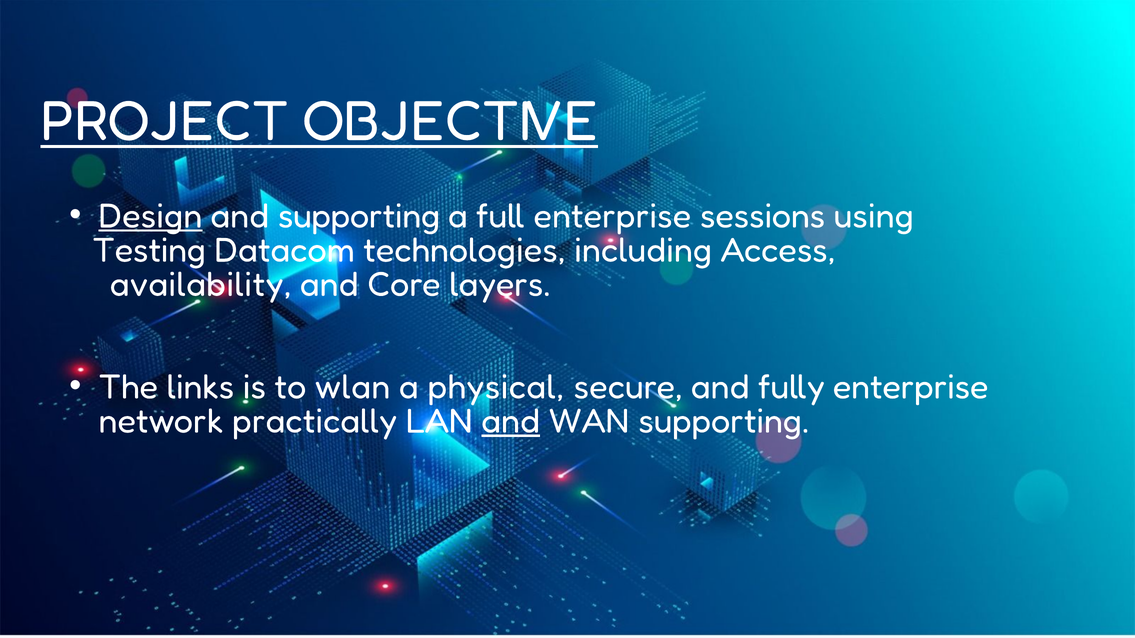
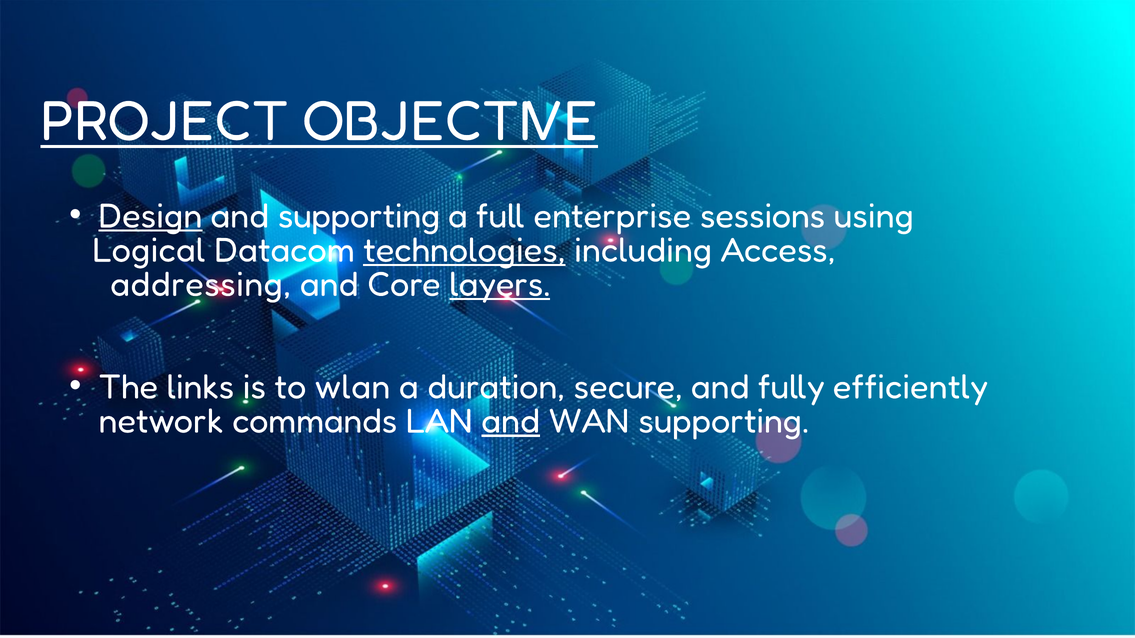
Testing: Testing -> Logical
technologies underline: none -> present
availability: availability -> addressing
layers underline: none -> present
physical: physical -> duration
fully enterprise: enterprise -> efficiently
practically: practically -> commands
